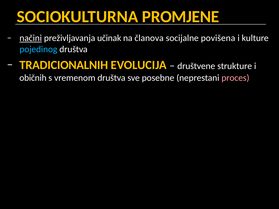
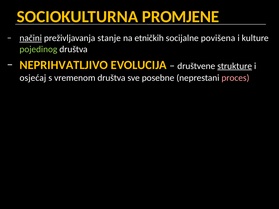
učinak: učinak -> stanje
članova: članova -> etničkih
pojedinog colour: light blue -> light green
TRADICIONALNIH: TRADICIONALNIH -> NEPRIHVATLJIVO
strukture underline: none -> present
običnih: običnih -> osjećaj
